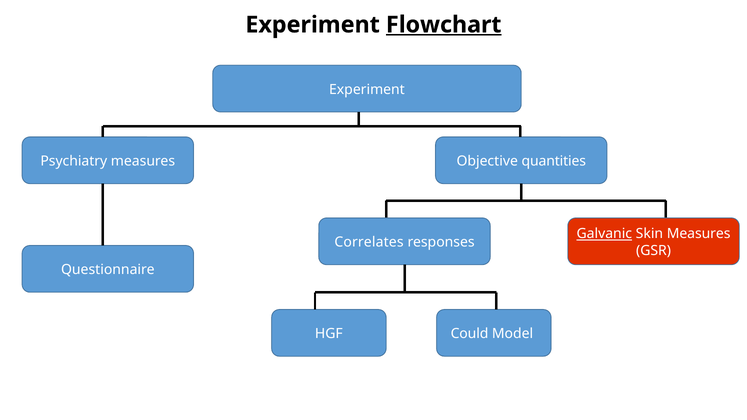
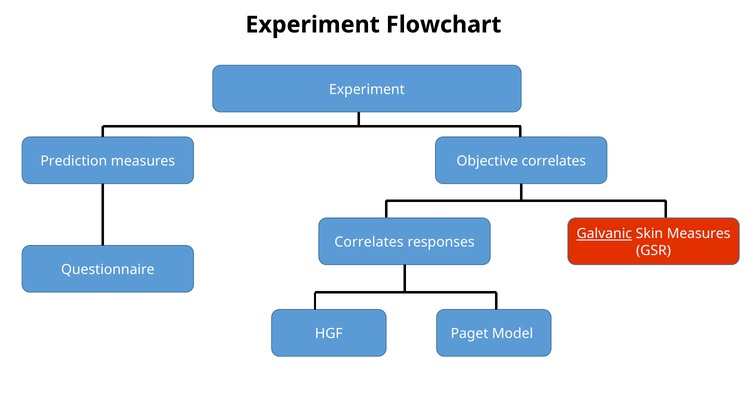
Flowchart underline: present -> none
Psychiatry: Psychiatry -> Prediction
Objective quantities: quantities -> correlates
Could: Could -> Paget
